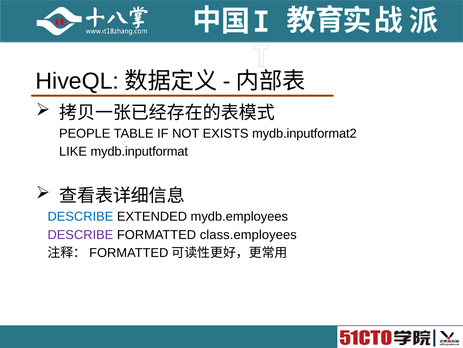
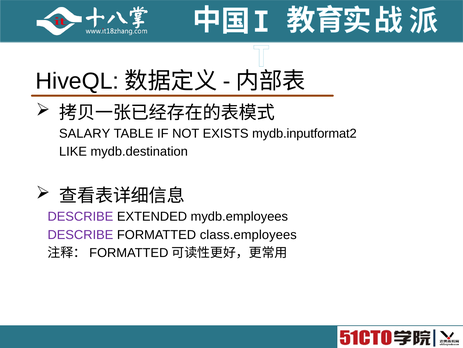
PEOPLE: PEOPLE -> SALARY
mydb.inputformat: mydb.inputformat -> mydb.destination
DESCRIBE at (80, 216) colour: blue -> purple
